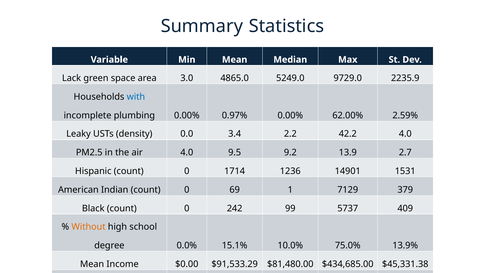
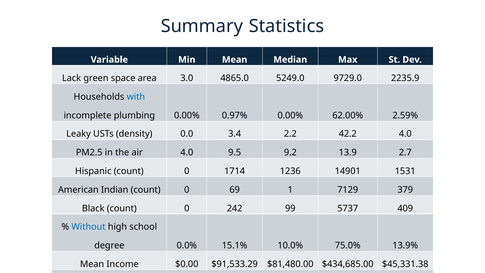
Without colour: orange -> blue
